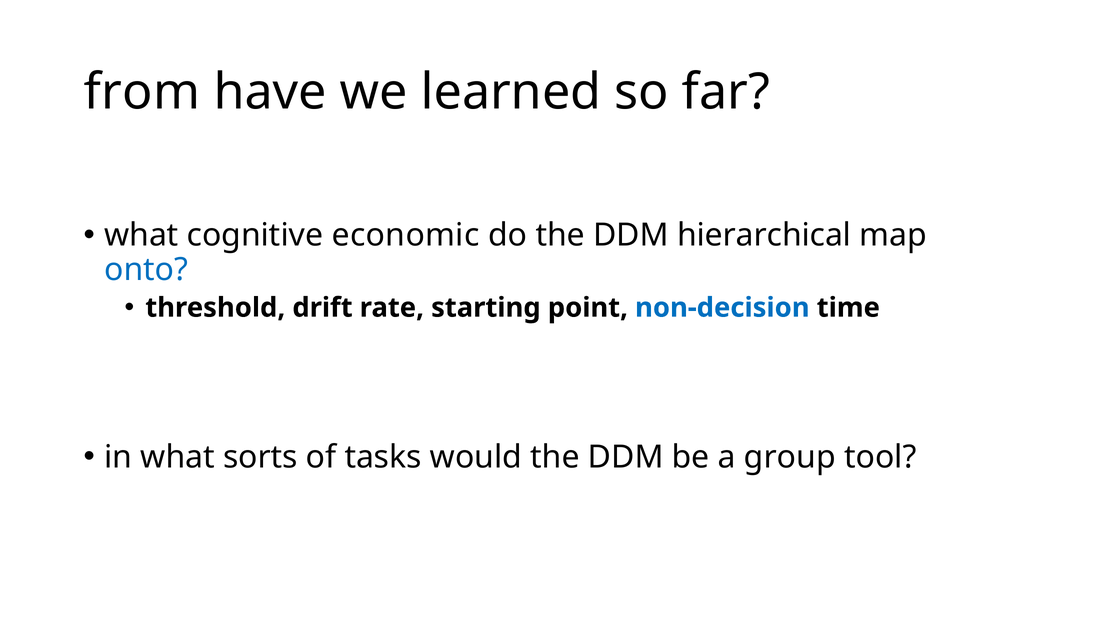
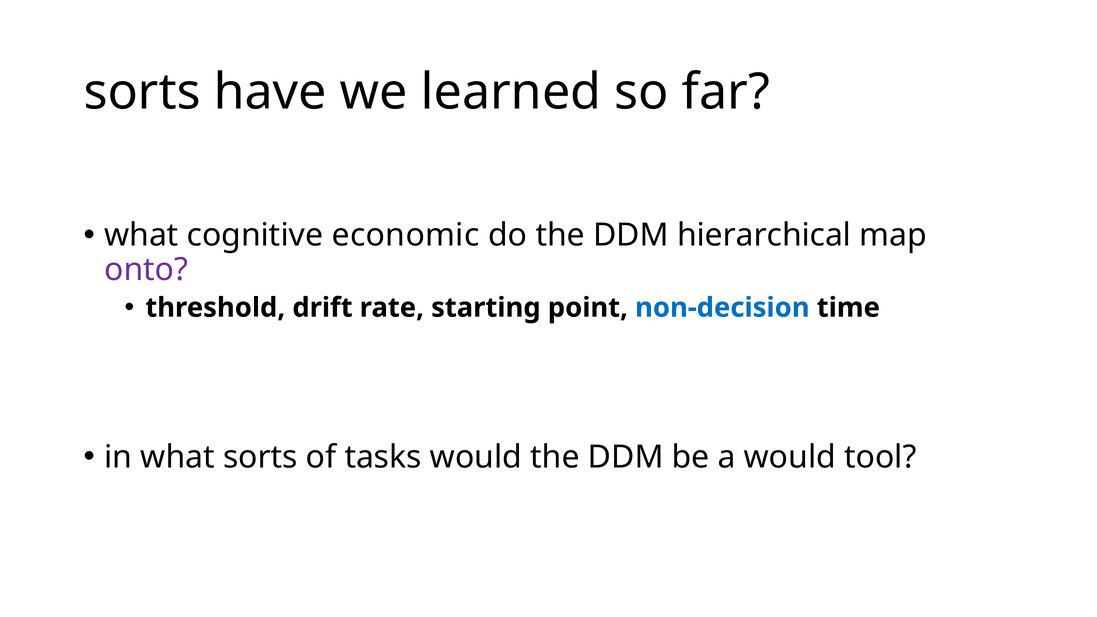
from at (142, 92): from -> sorts
onto colour: blue -> purple
a group: group -> would
